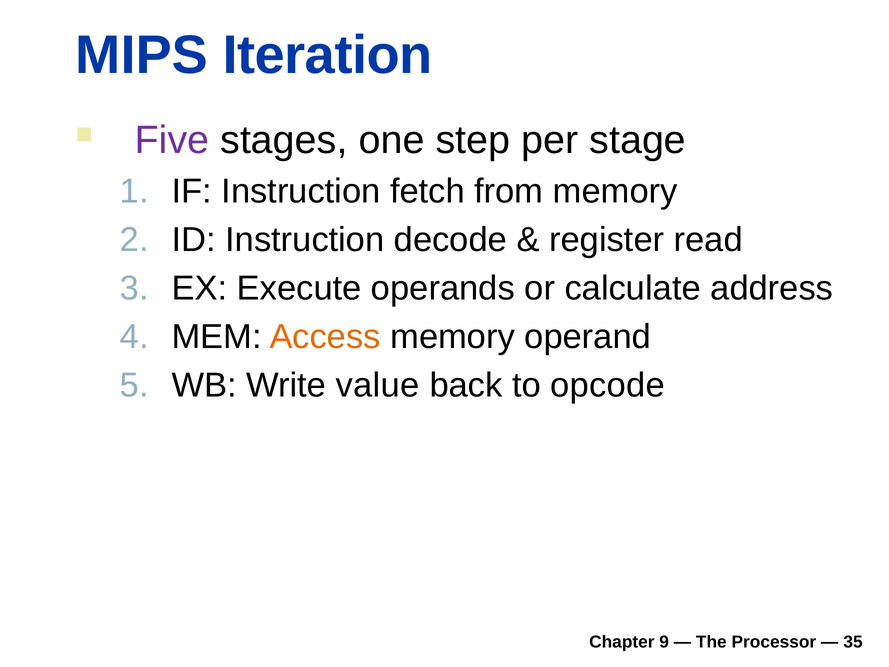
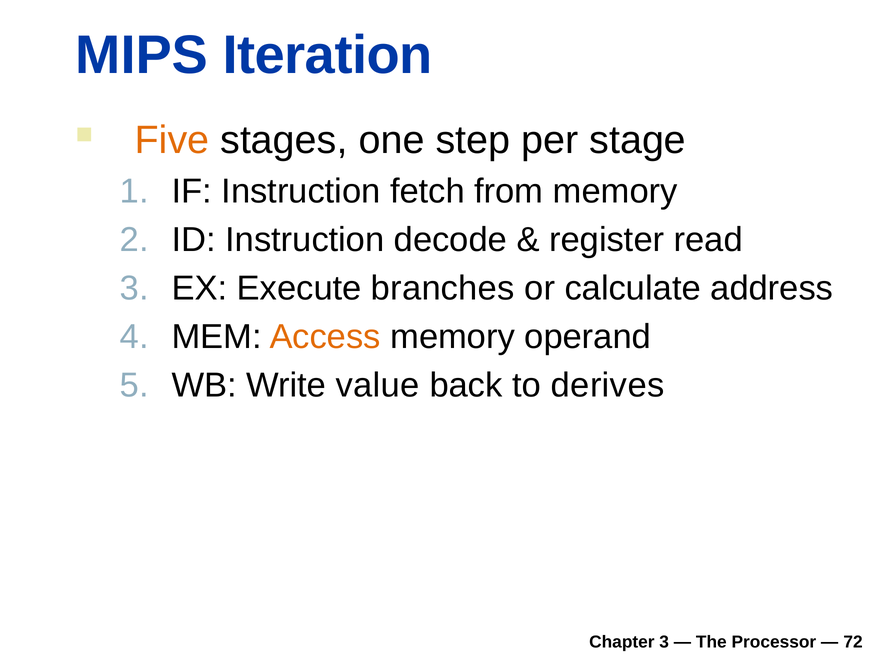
Five colour: purple -> orange
operands: operands -> branches
opcode: opcode -> derives
Chapter 9: 9 -> 3
35: 35 -> 72
